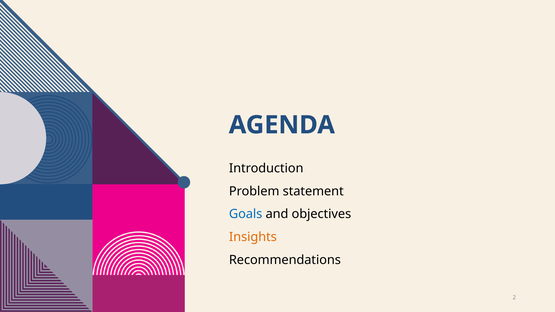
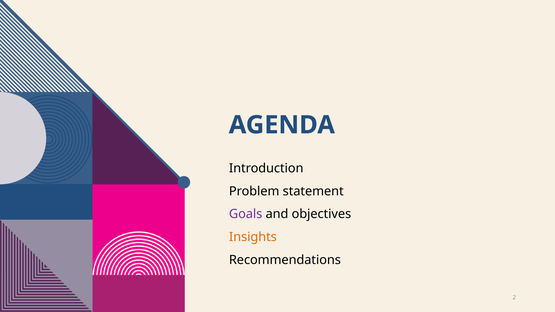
Goals colour: blue -> purple
